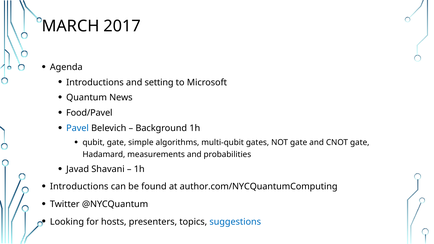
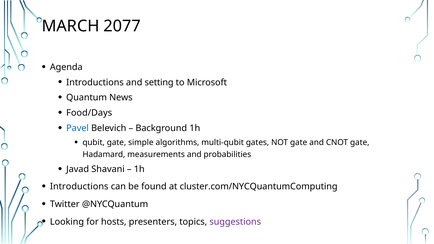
2017: 2017 -> 2077
Food/Pavel: Food/Pavel -> Food/Days
author.com/NYCQuantumComputing: author.com/NYCQuantumComputing -> cluster.com/NYCQuantumComputing
suggestions colour: blue -> purple
